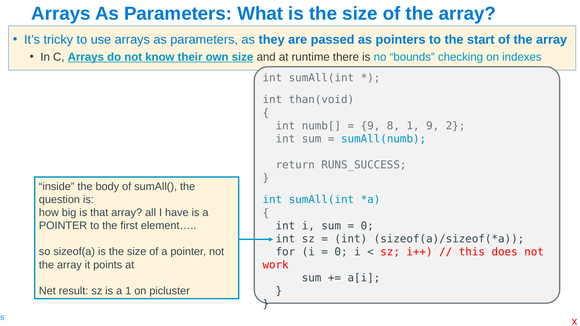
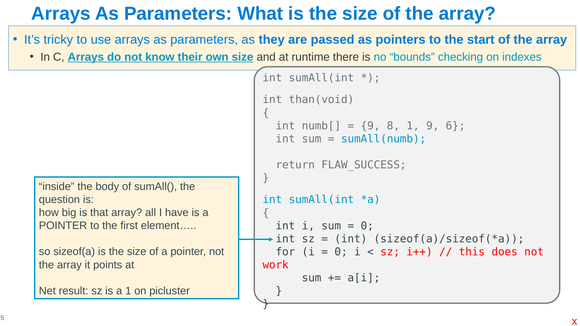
2: 2 -> 6
RUNS_SUCCESS: RUNS_SUCCESS -> FLAW_SUCCESS
